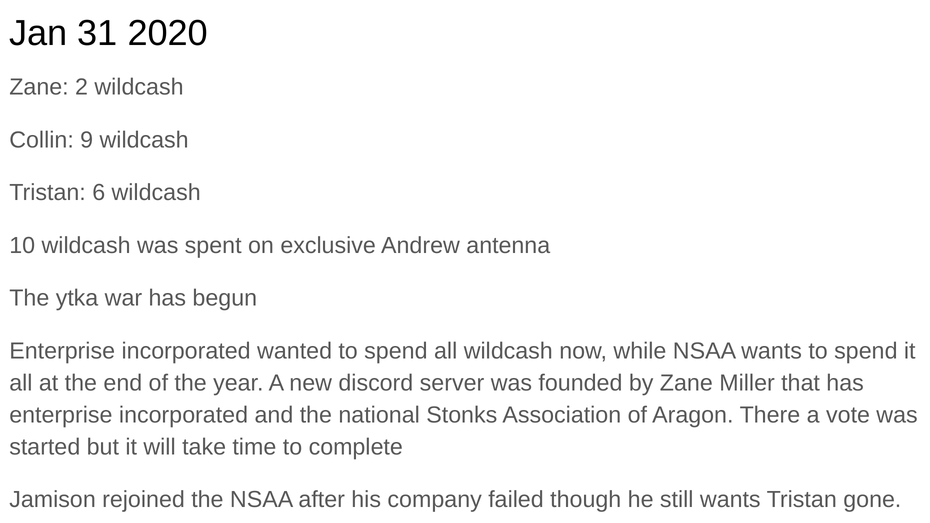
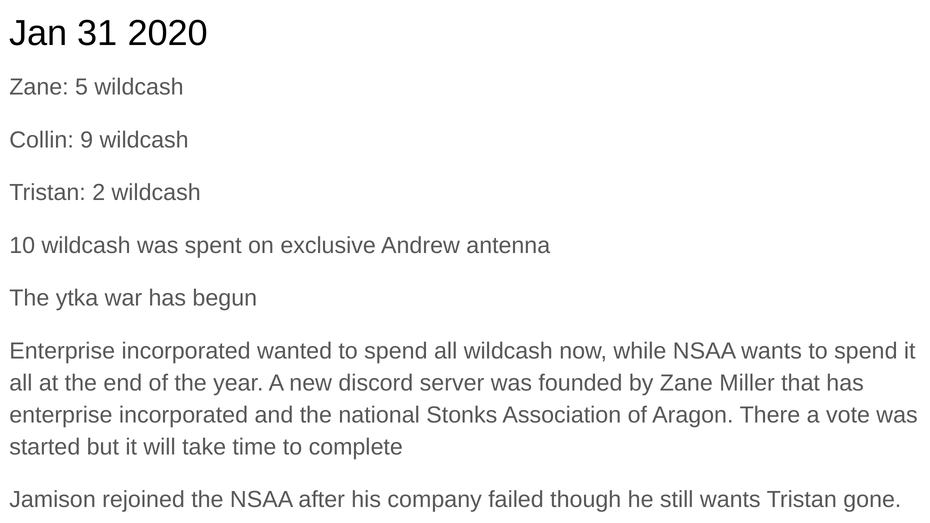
2: 2 -> 5
6: 6 -> 2
